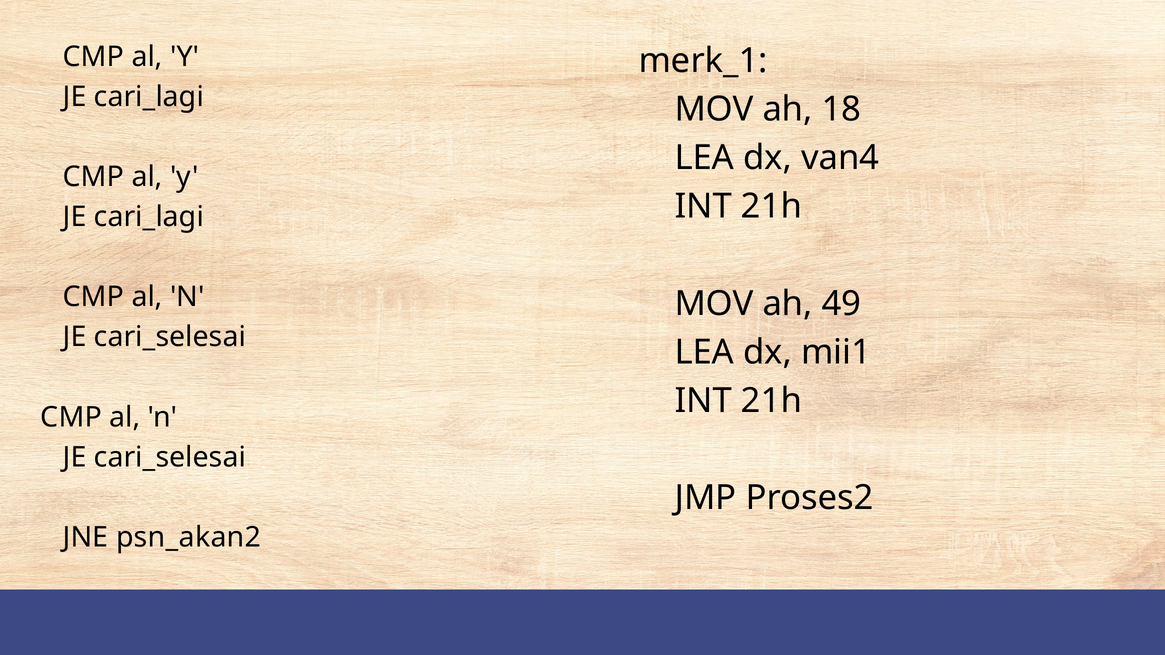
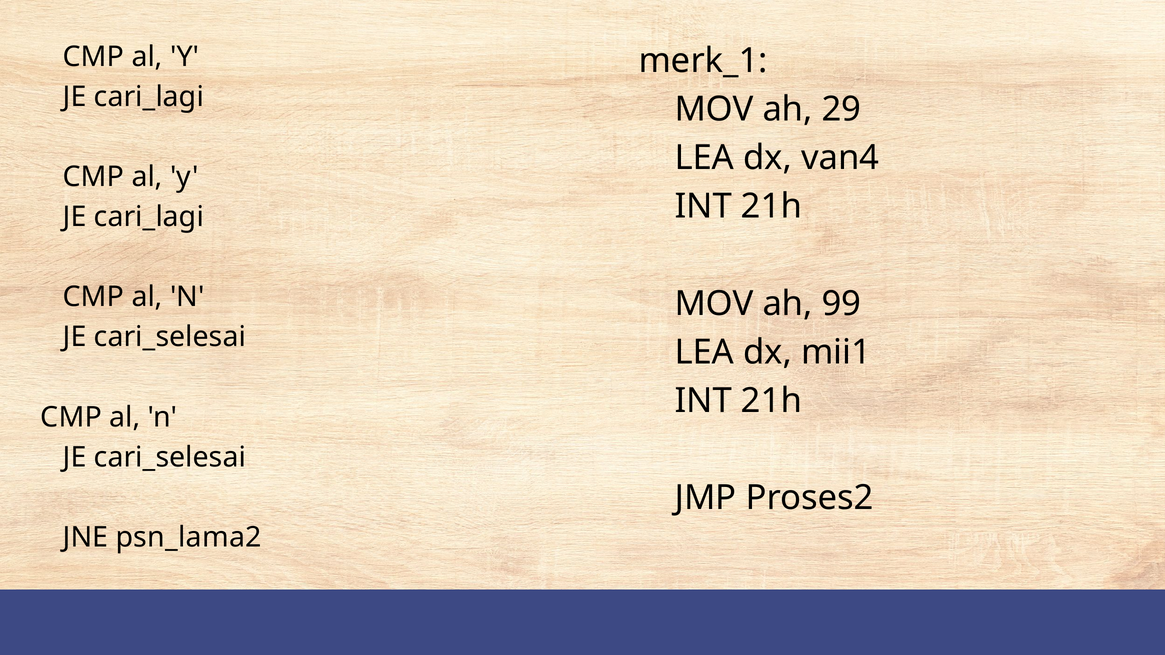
18: 18 -> 29
49: 49 -> 99
psn_akan2: psn_akan2 -> psn_lama2
